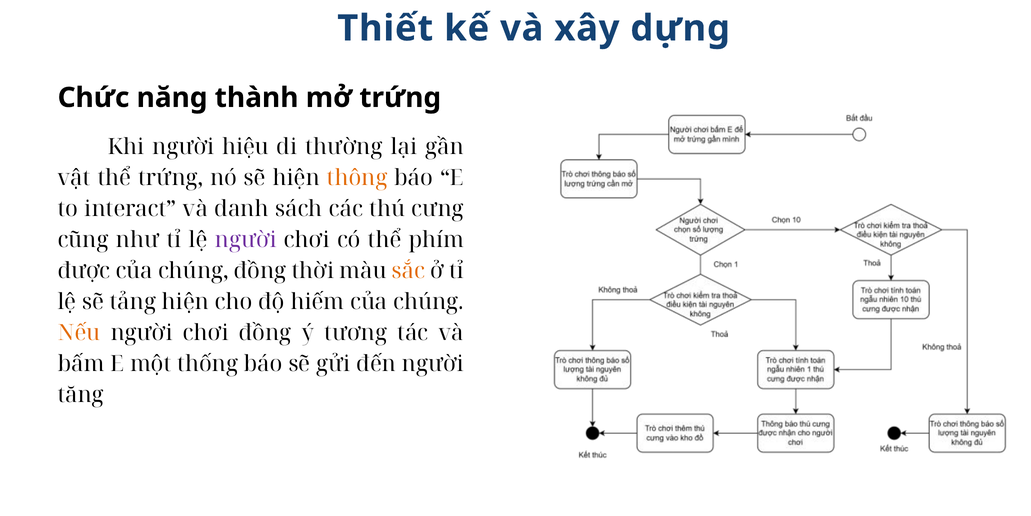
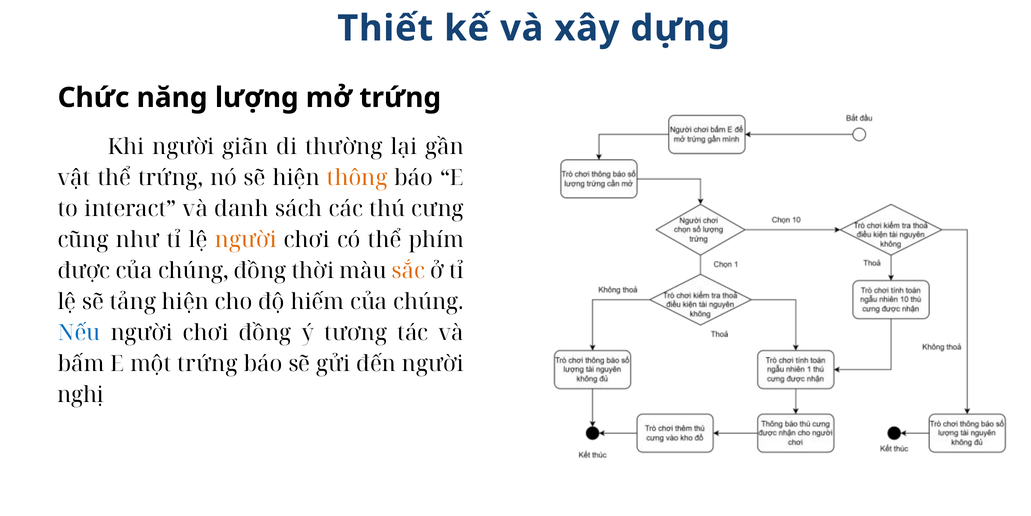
thành: thành -> lượng
hiệu: hiệu -> giãn
người at (246, 240) colour: purple -> orange
Nếu colour: orange -> blue
một thống: thống -> trứng
tăng: tăng -> nghị
